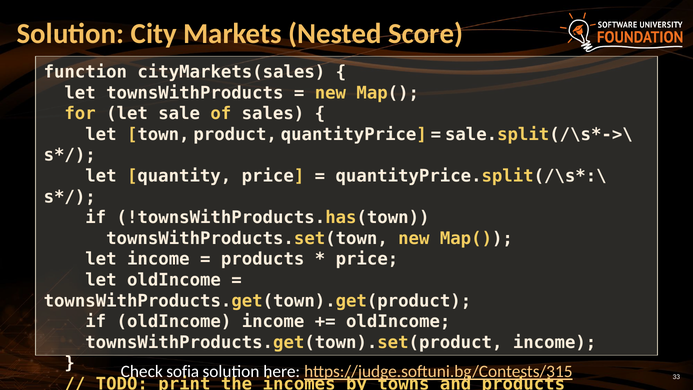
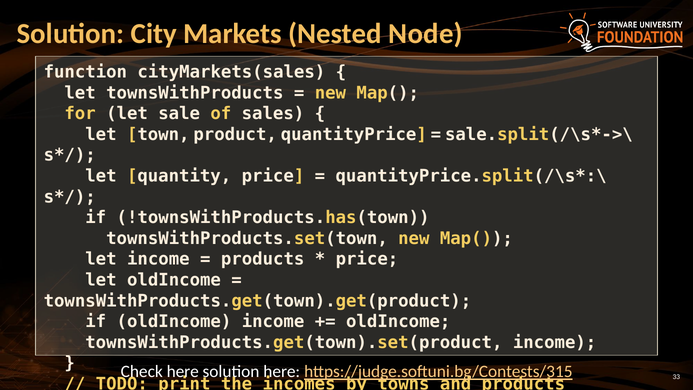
Score: Score -> Node
Check sofia: sofia -> here
